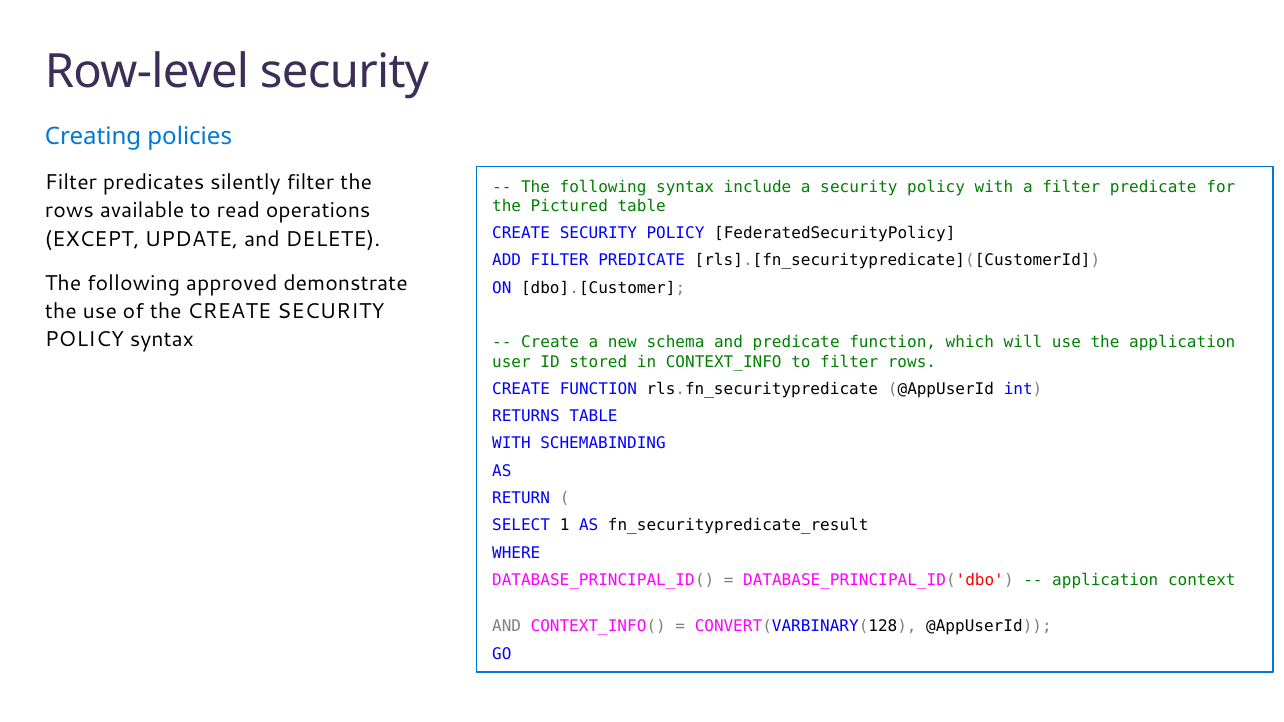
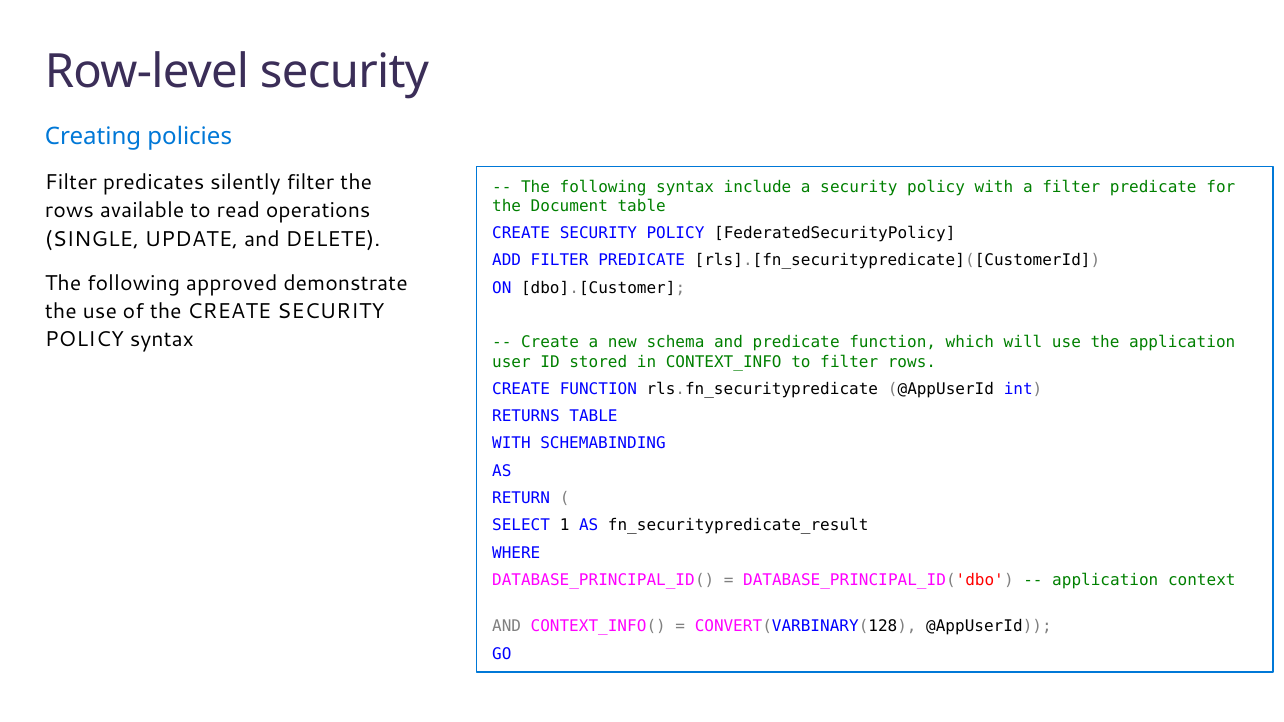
Pictured: Pictured -> Document
EXCEPT: EXCEPT -> SINGLE
